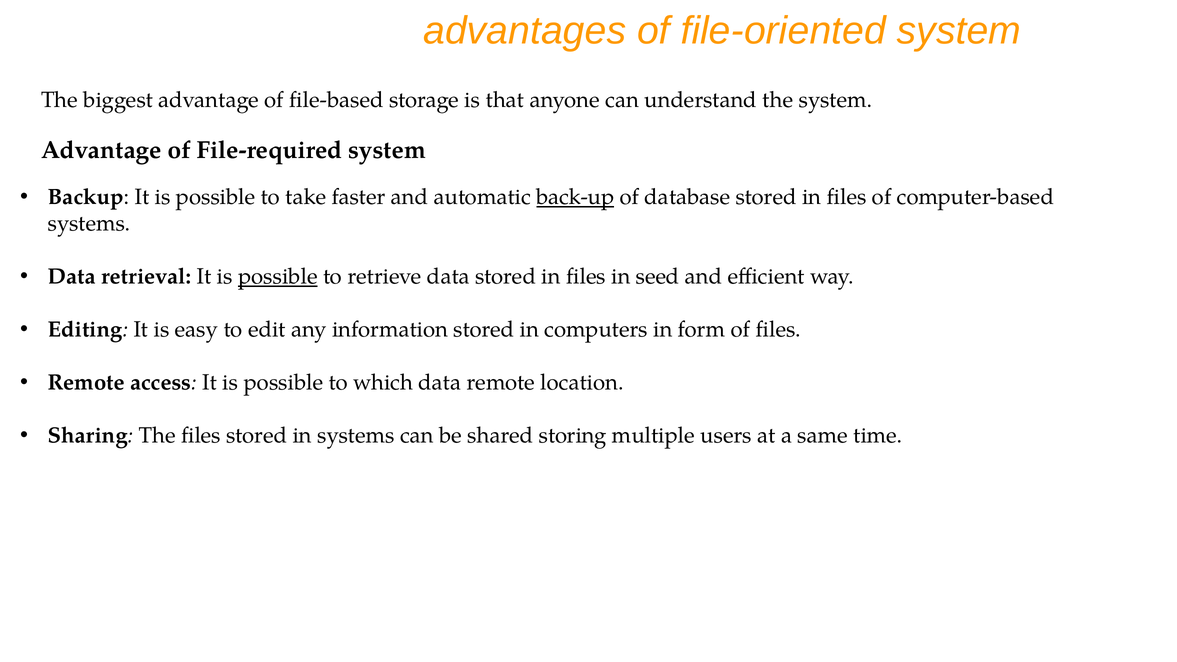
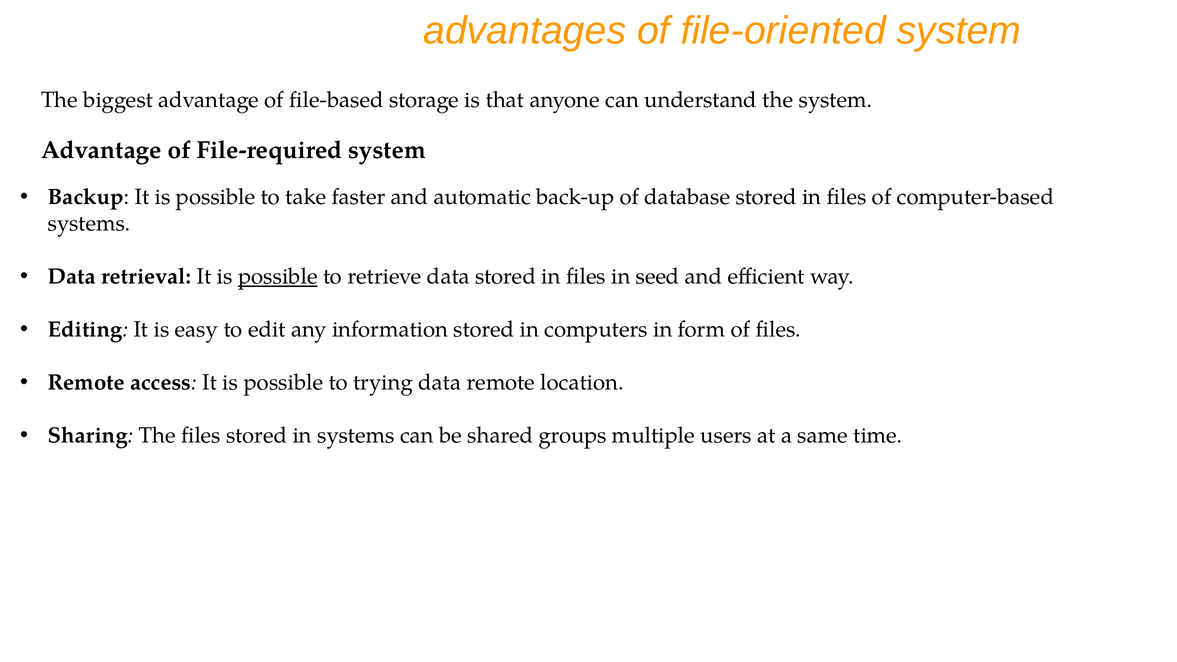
back-up underline: present -> none
which: which -> trying
storing: storing -> groups
